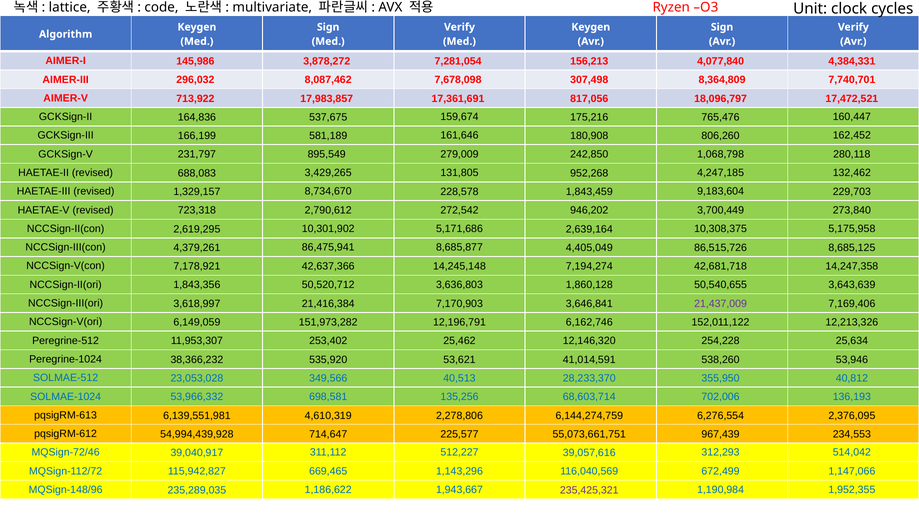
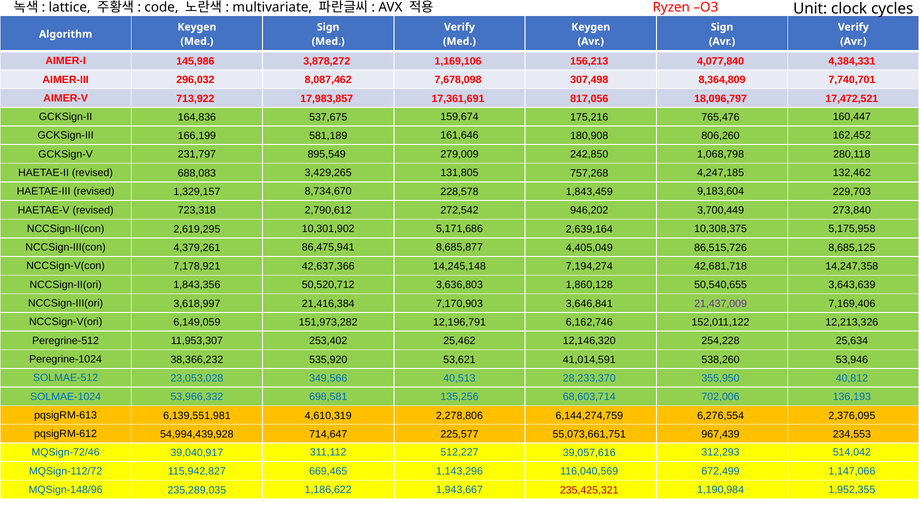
7,281,054: 7,281,054 -> 1,169,106
952,268: 952,268 -> 757,268
235,425,321 colour: purple -> red
